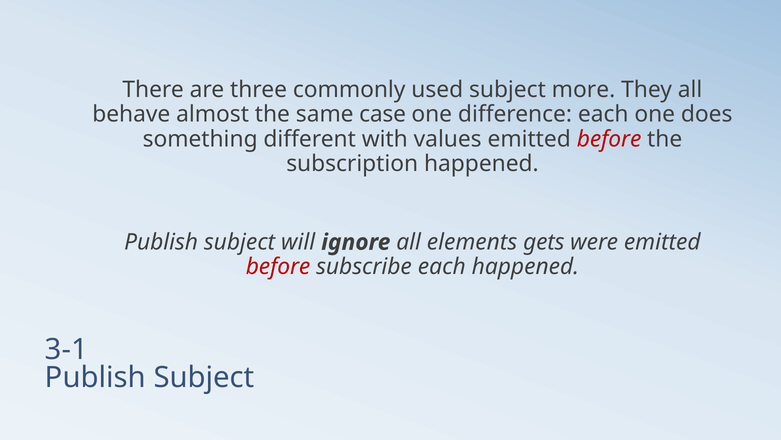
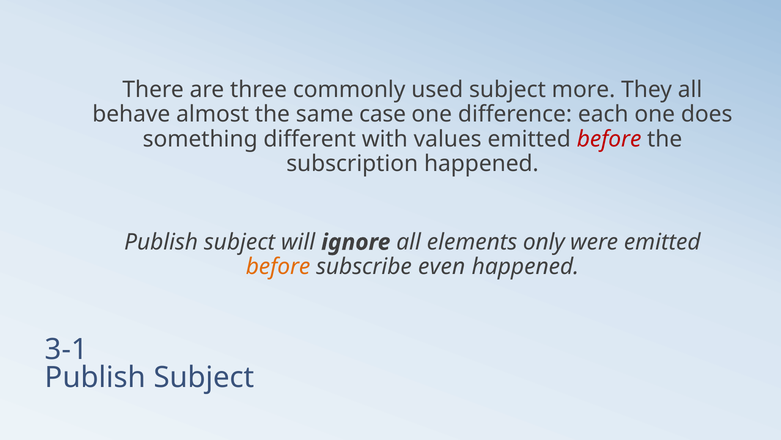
gets: gets -> only
before at (278, 267) colour: red -> orange
subscribe each: each -> even
